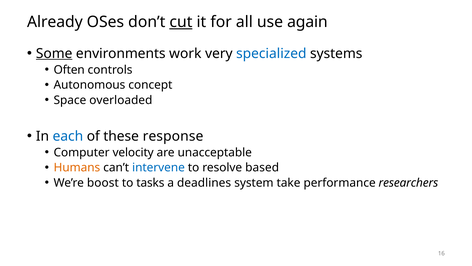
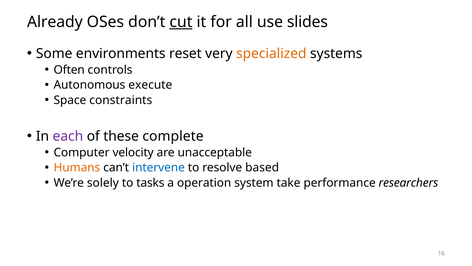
again: again -> slides
Some underline: present -> none
work: work -> reset
specialized colour: blue -> orange
concept: concept -> execute
overloaded: overloaded -> constraints
each colour: blue -> purple
response: response -> complete
boost: boost -> solely
deadlines: deadlines -> operation
